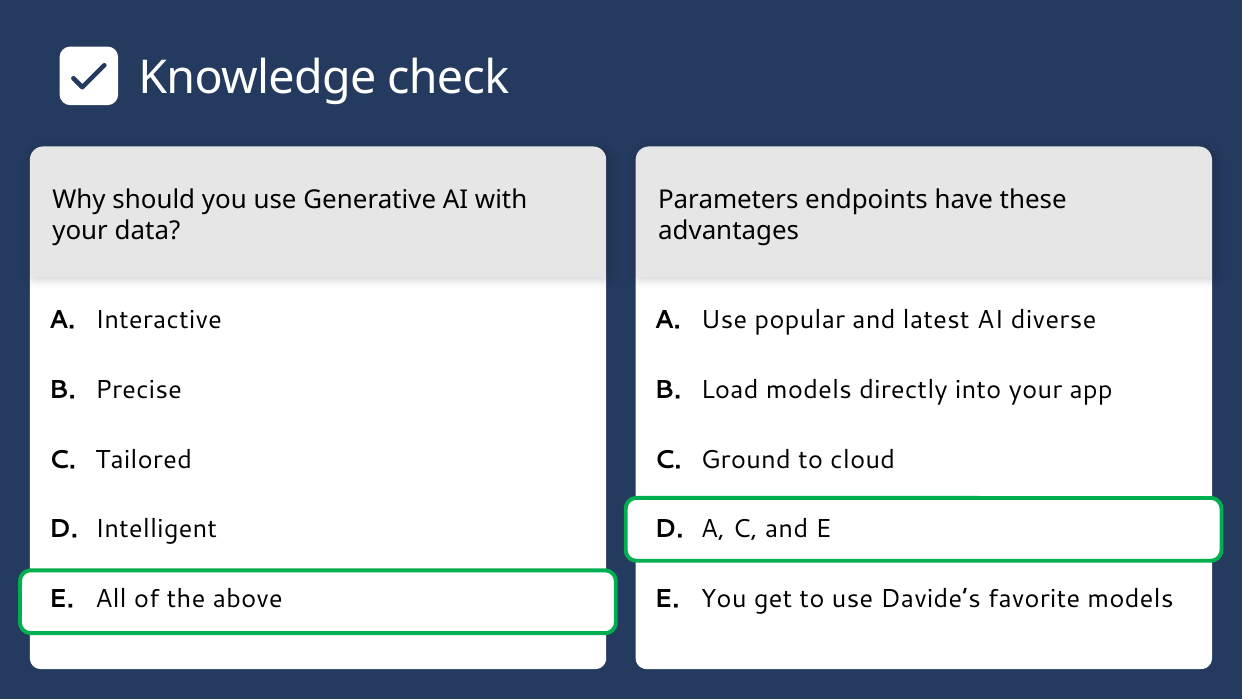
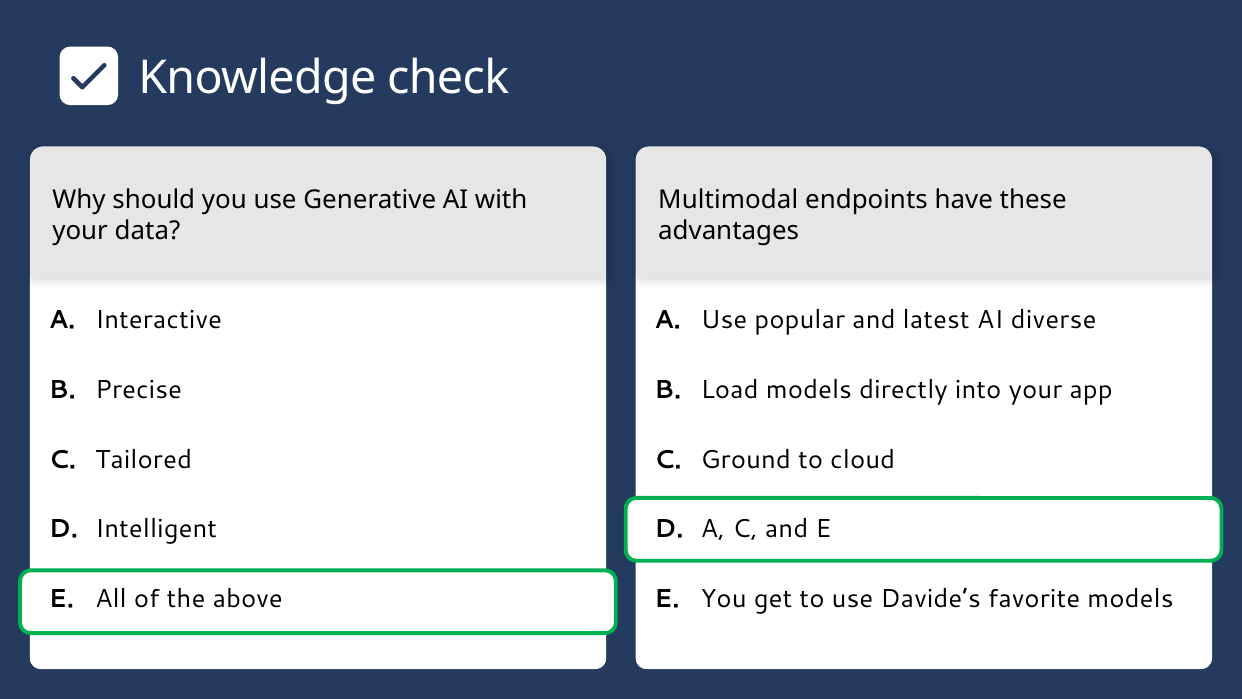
Parameters: Parameters -> Multimodal
